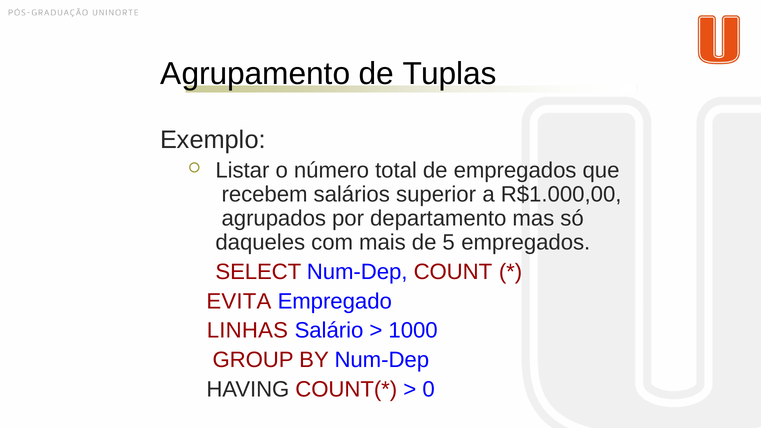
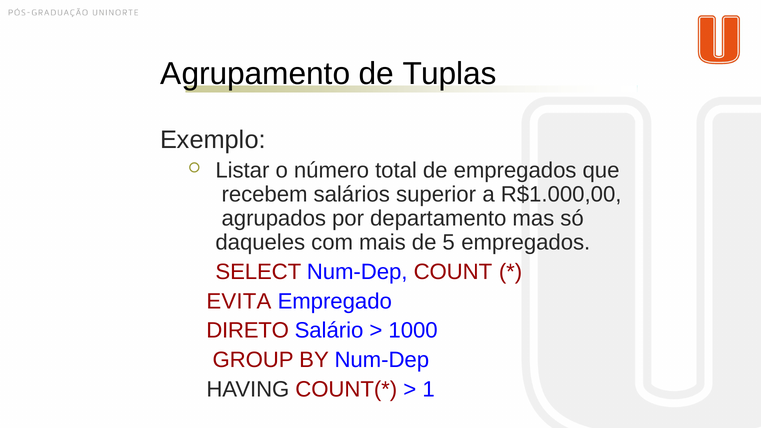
LINHAS: LINHAS -> DIRETO
0: 0 -> 1
